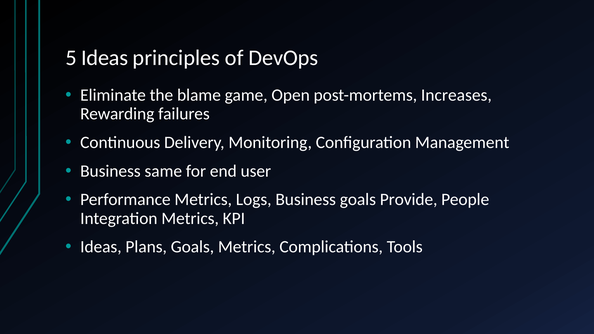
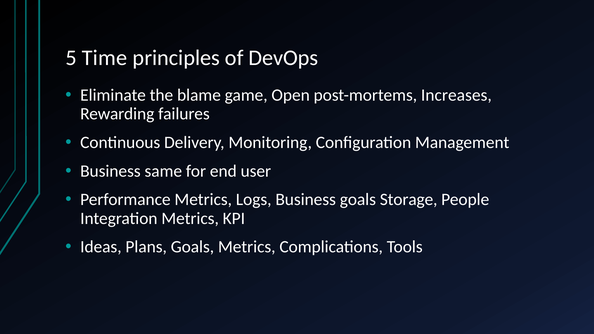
5 Ideas: Ideas -> Time
Provide: Provide -> Storage
